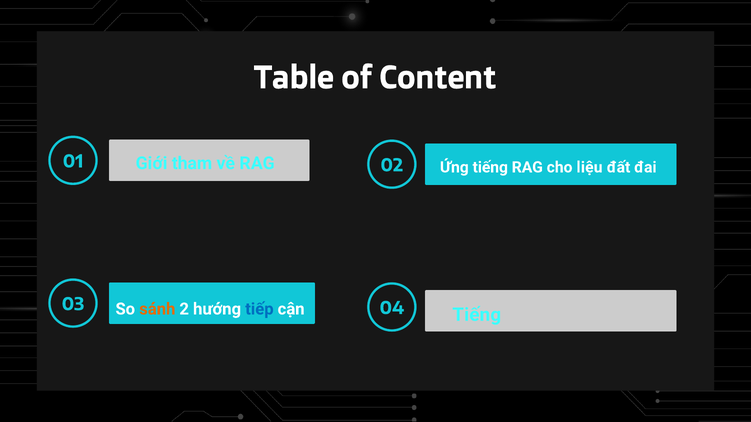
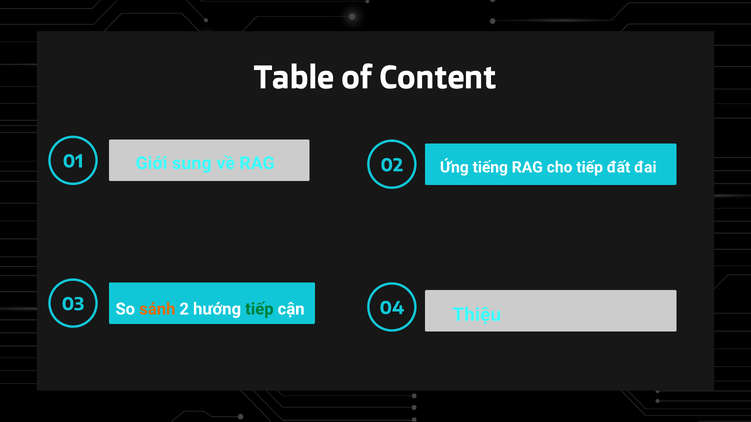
tham: tham -> sung
cho liệu: liệu -> tiếp
tiếp at (259, 309) colour: blue -> green
Tiếng at (477, 315): Tiếng -> Thiệu
